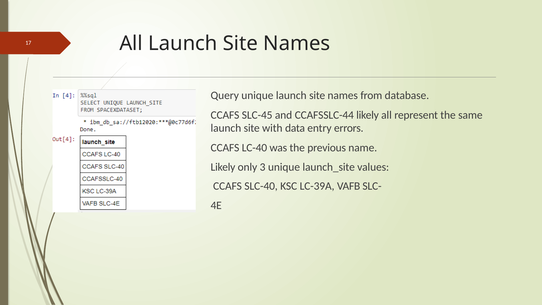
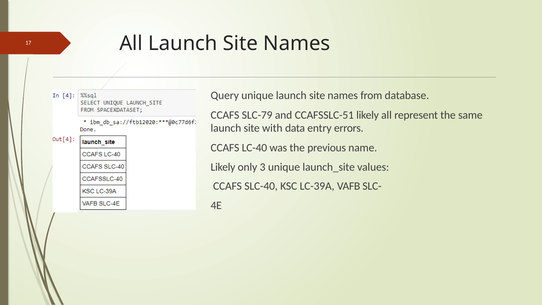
SLC-45: SLC-45 -> SLC-79
CCAFSSLC-44: CCAFSSLC-44 -> CCAFSSLC-51
